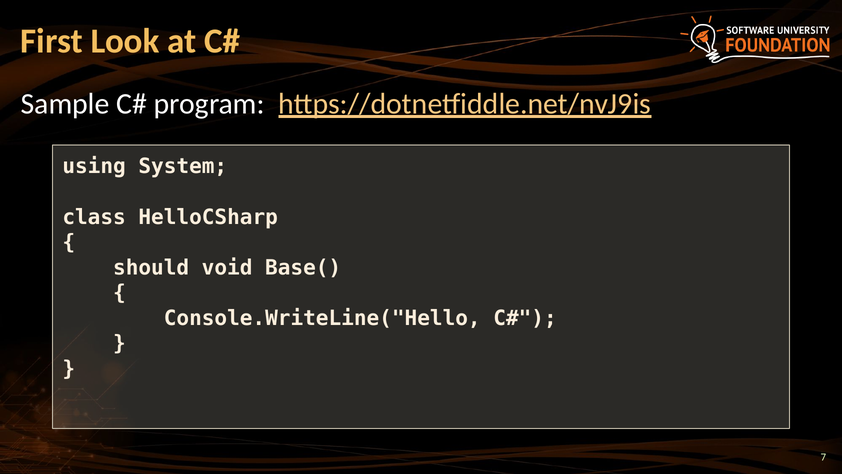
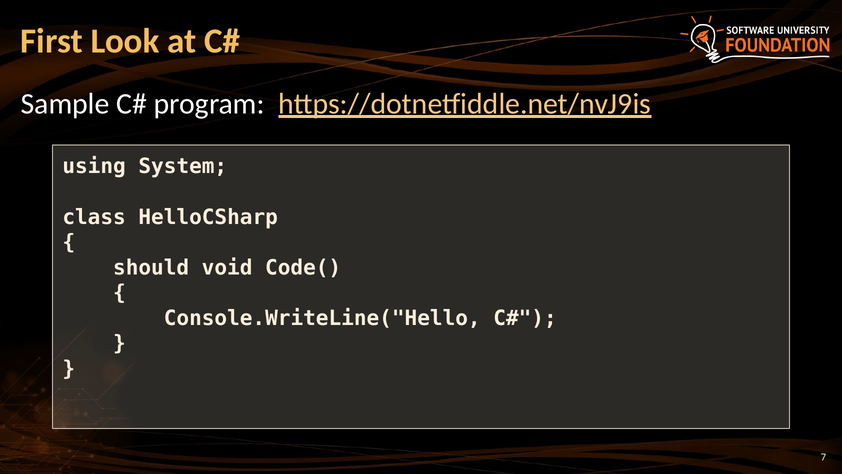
Base(: Base( -> Code(
